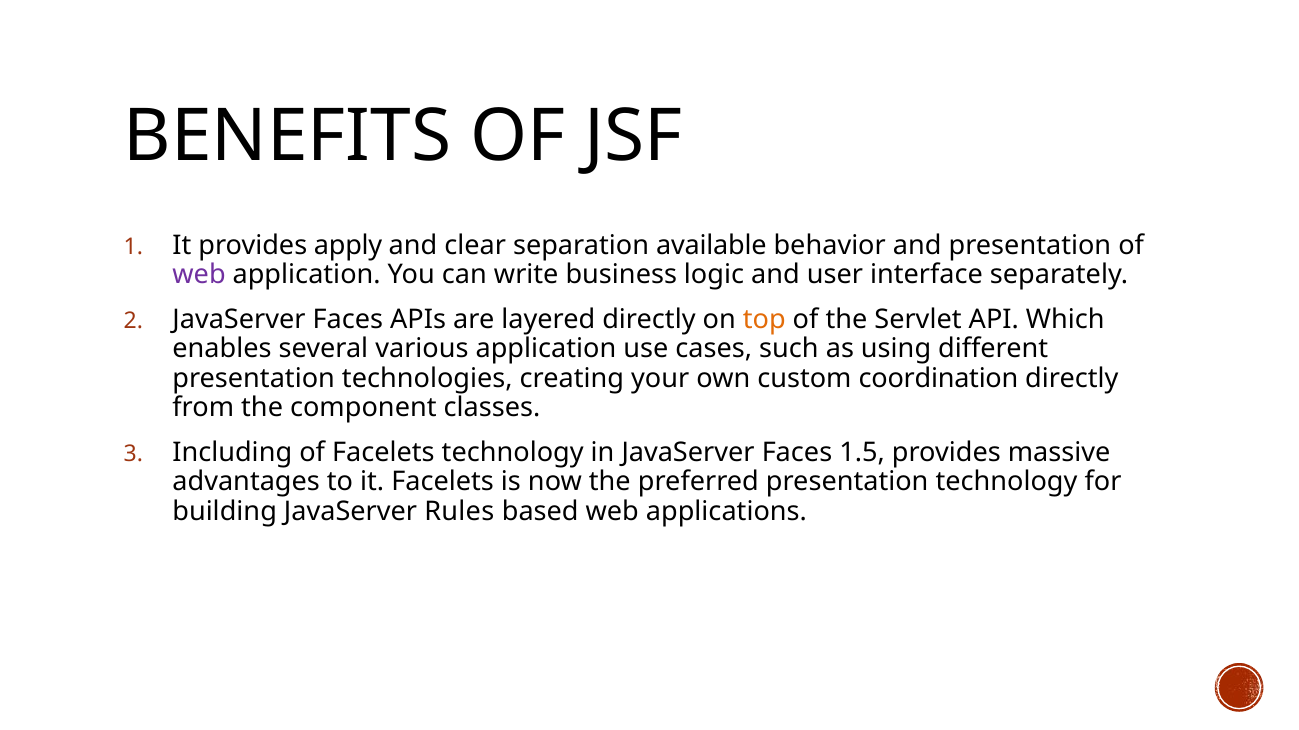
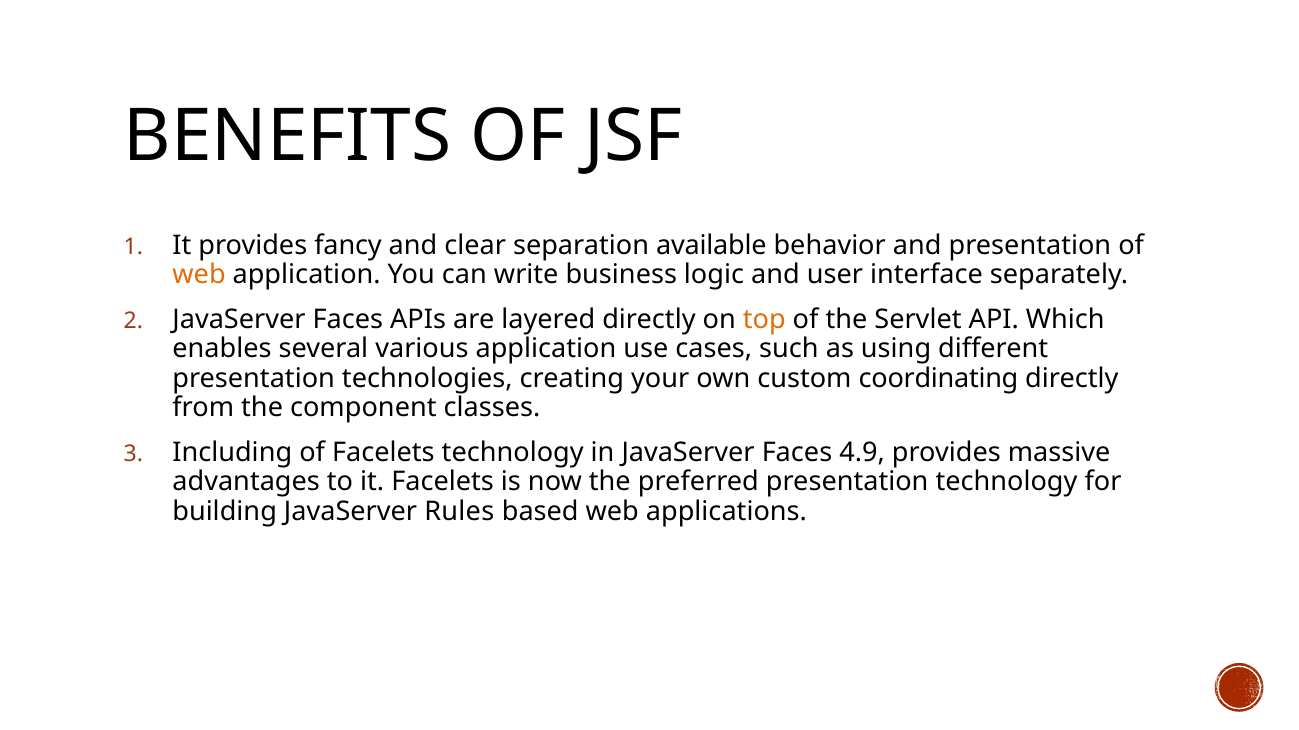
apply: apply -> fancy
web at (199, 275) colour: purple -> orange
coordination: coordination -> coordinating
1.5: 1.5 -> 4.9
